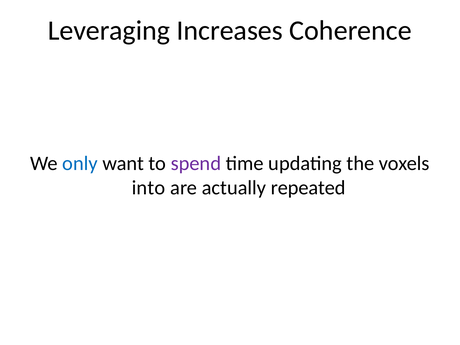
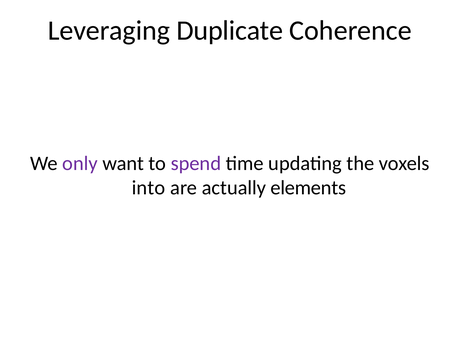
Increases: Increases -> Duplicate
only colour: blue -> purple
repeated: repeated -> elements
